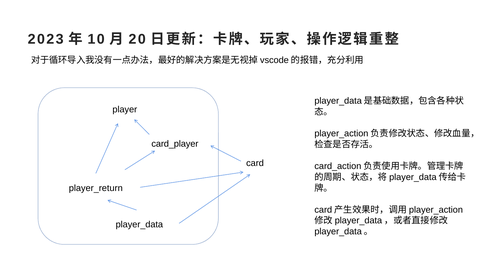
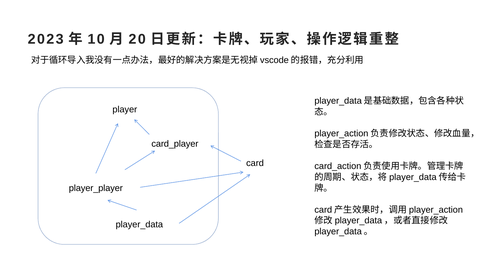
player_return: player_return -> player_player
